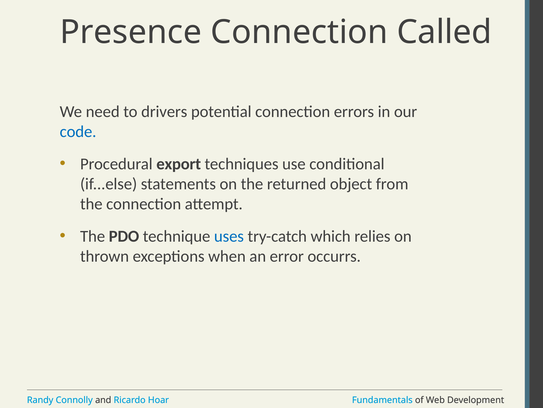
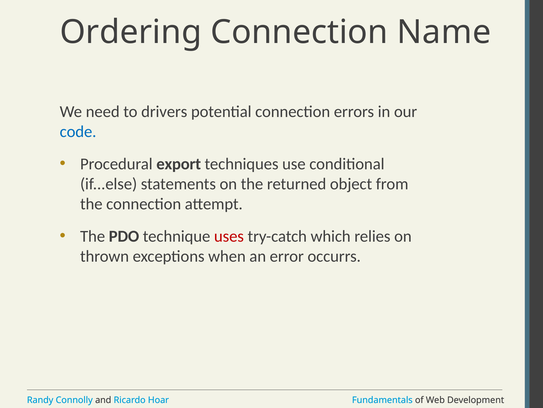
Presence: Presence -> Ordering
Called: Called -> Name
uses colour: blue -> red
